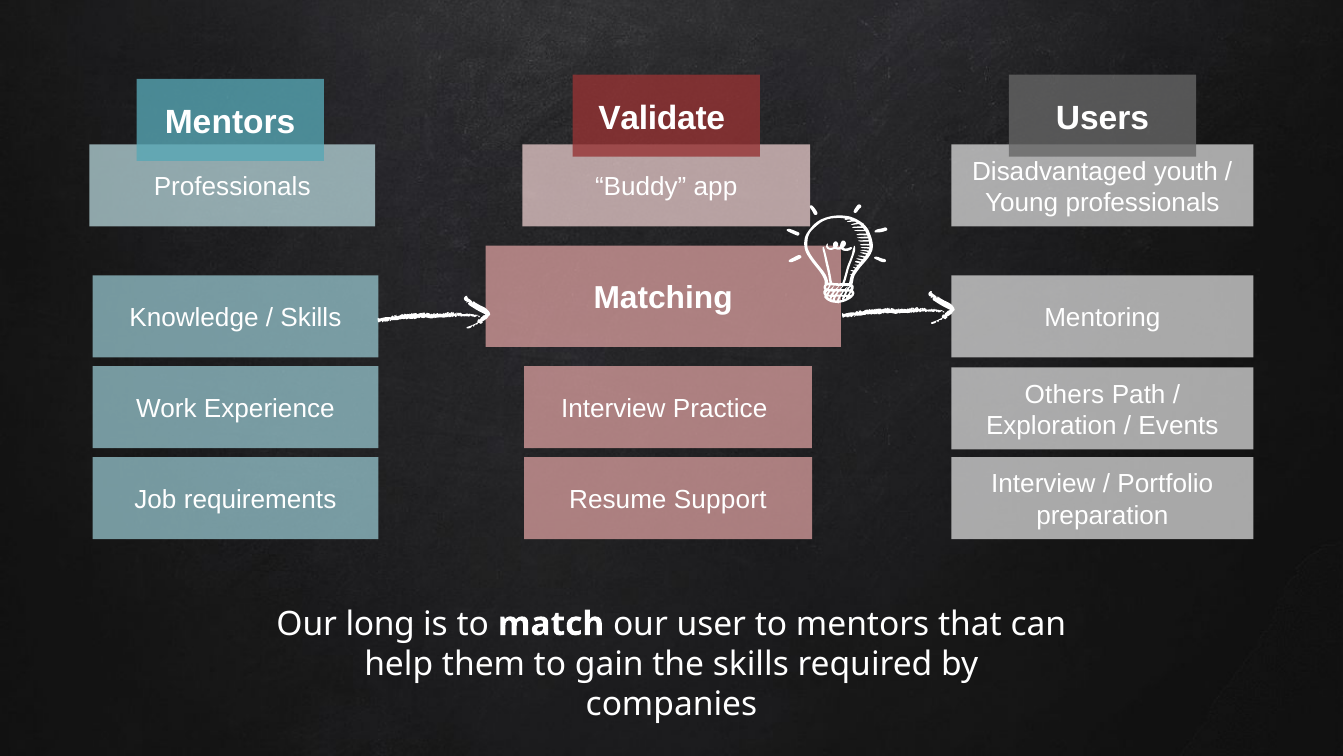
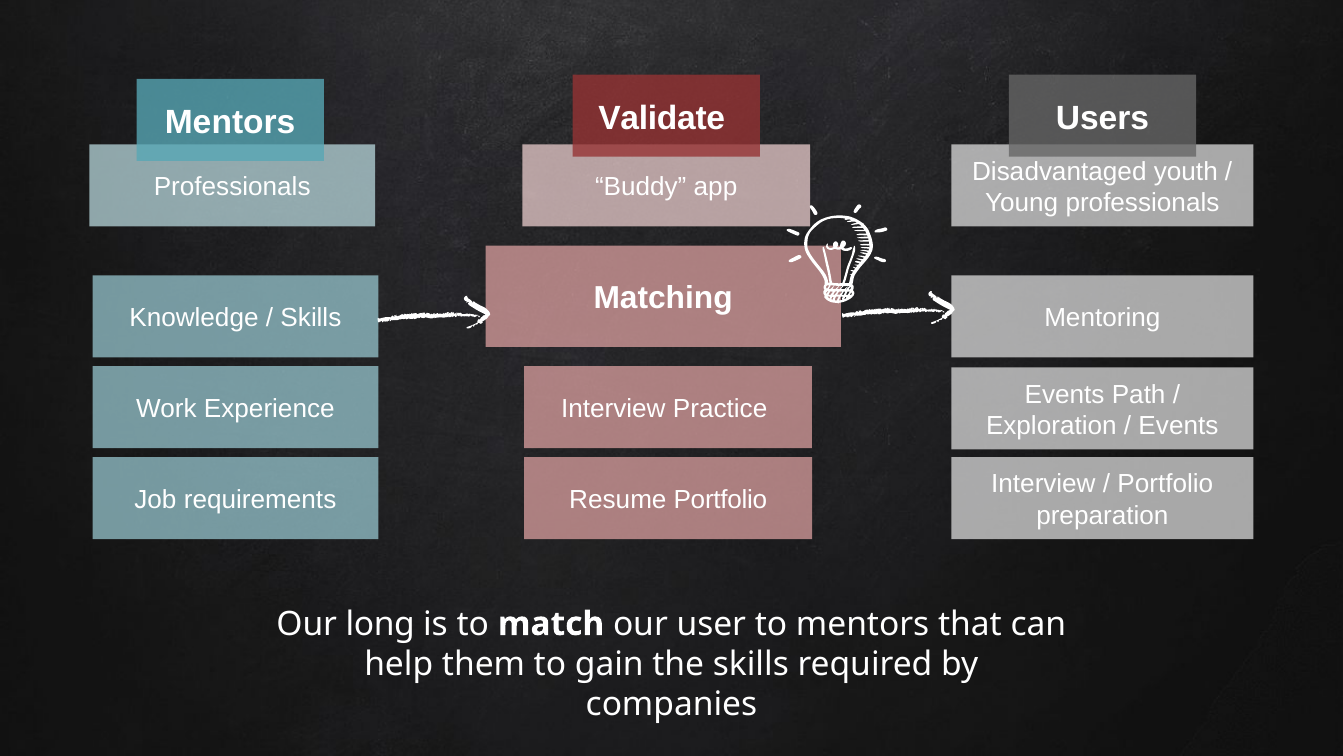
Others at (1064, 394): Others -> Events
Resume Support: Support -> Portfolio
